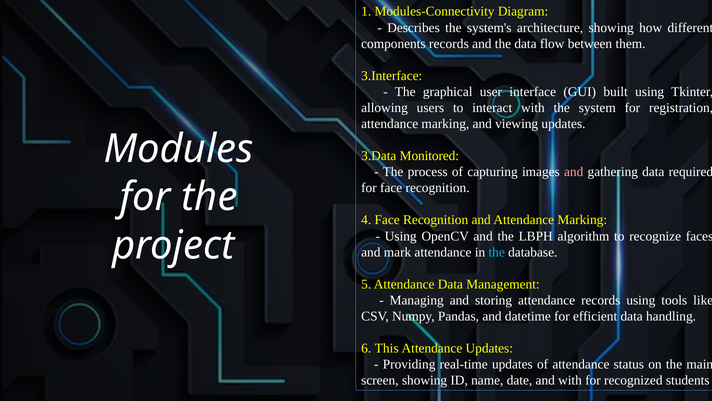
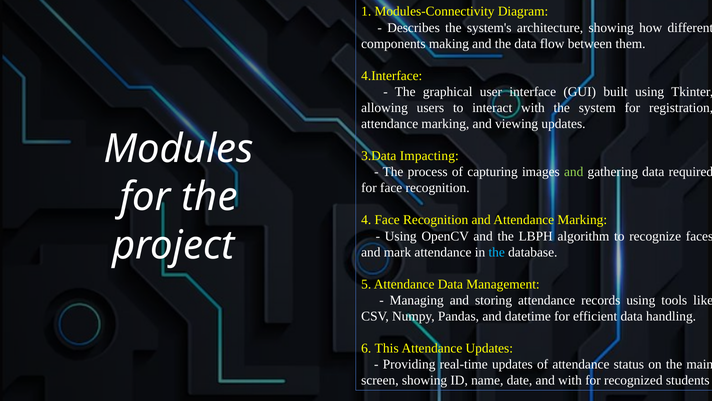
components records: records -> making
3.Interface: 3.Interface -> 4.Interface
Monitored: Monitored -> Impacting
and at (574, 172) colour: pink -> light green
